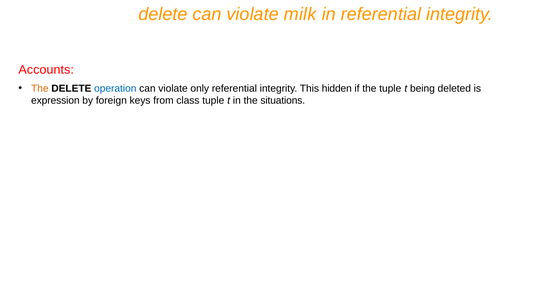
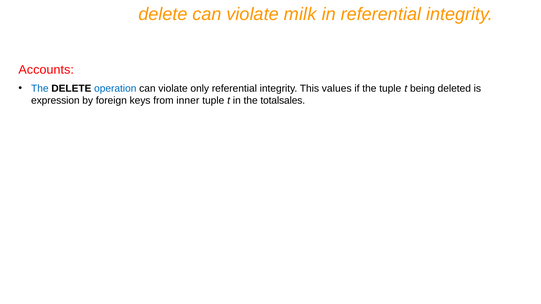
The at (40, 89) colour: orange -> blue
hidden: hidden -> values
class: class -> inner
situations: situations -> totalsales
